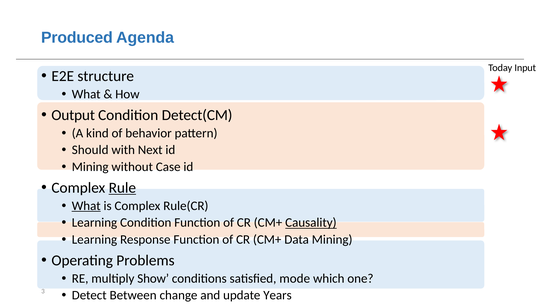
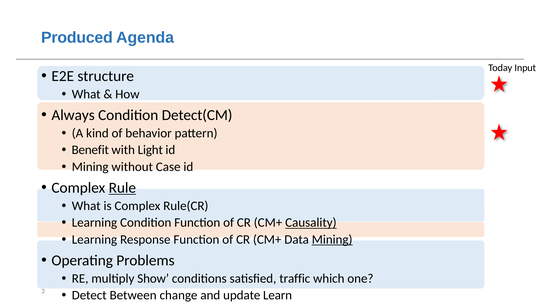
Output: Output -> Always
Should: Should -> Benefit
Next: Next -> Light
What at (86, 206) underline: present -> none
Mining at (332, 239) underline: none -> present
mode: mode -> traffic
Years: Years -> Learn
